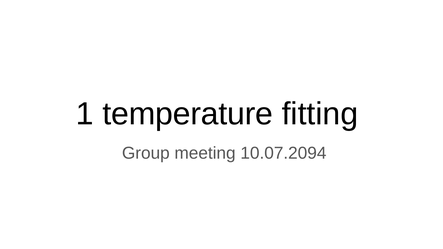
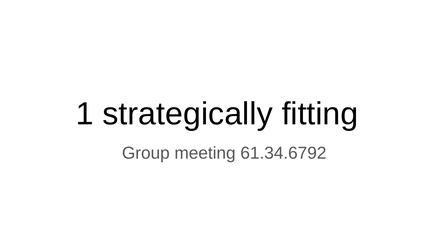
temperature: temperature -> strategically
10.07.2094: 10.07.2094 -> 61.34.6792
